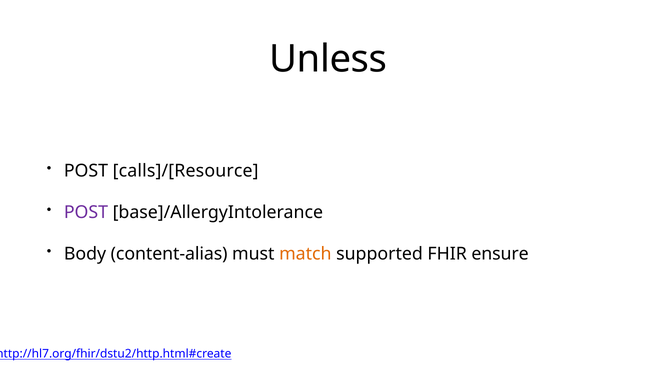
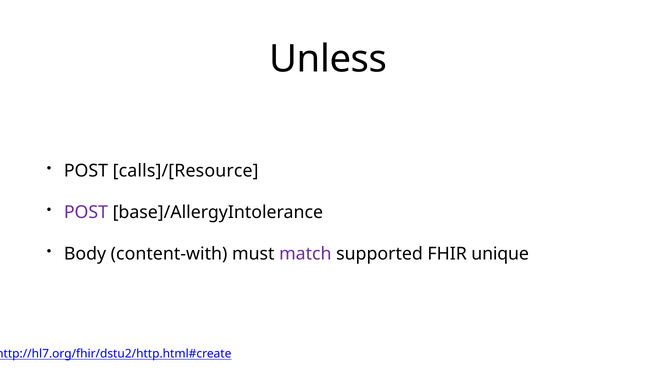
content-alias: content-alias -> content-with
match colour: orange -> purple
ensure: ensure -> unique
